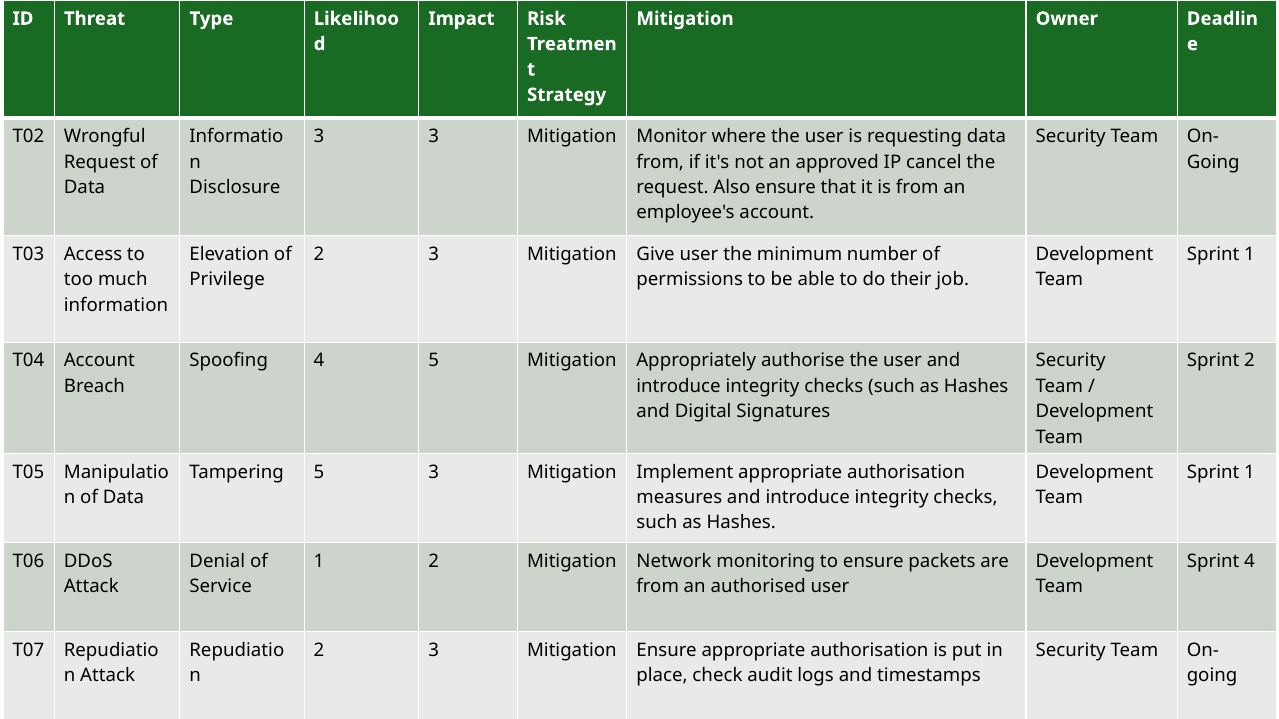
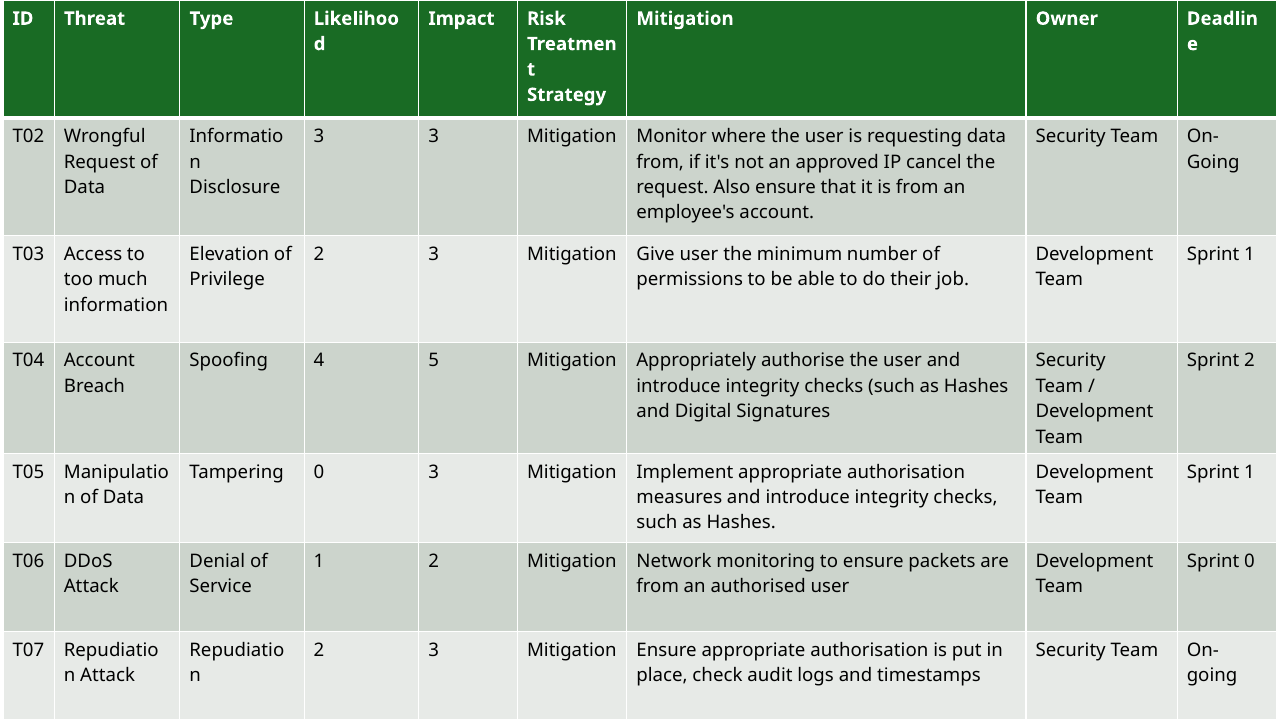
Tampering 5: 5 -> 0
Sprint 4: 4 -> 0
